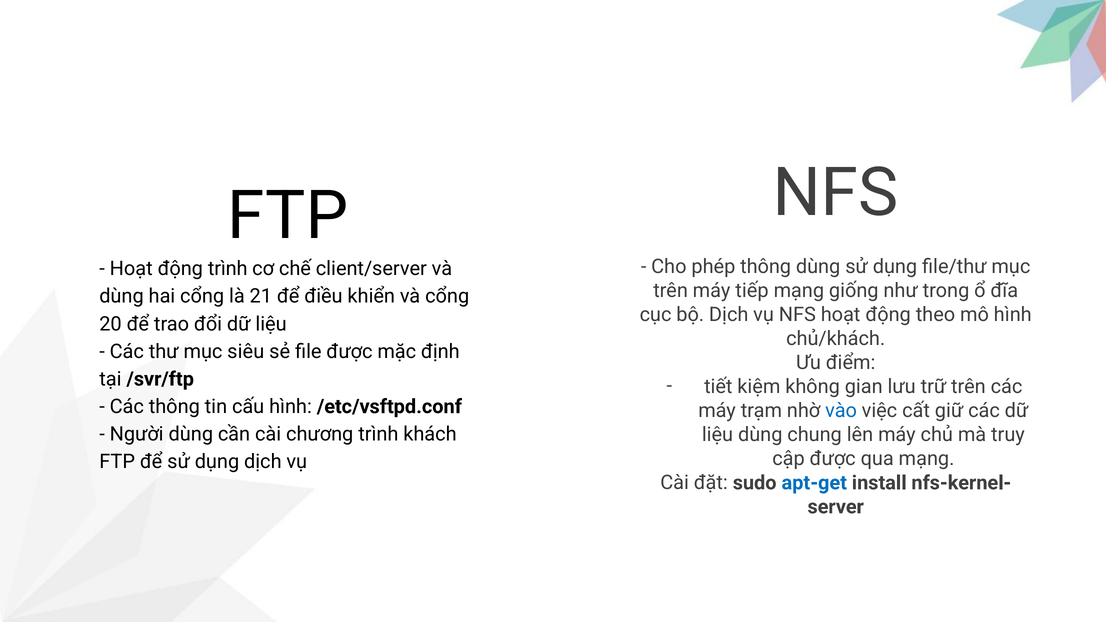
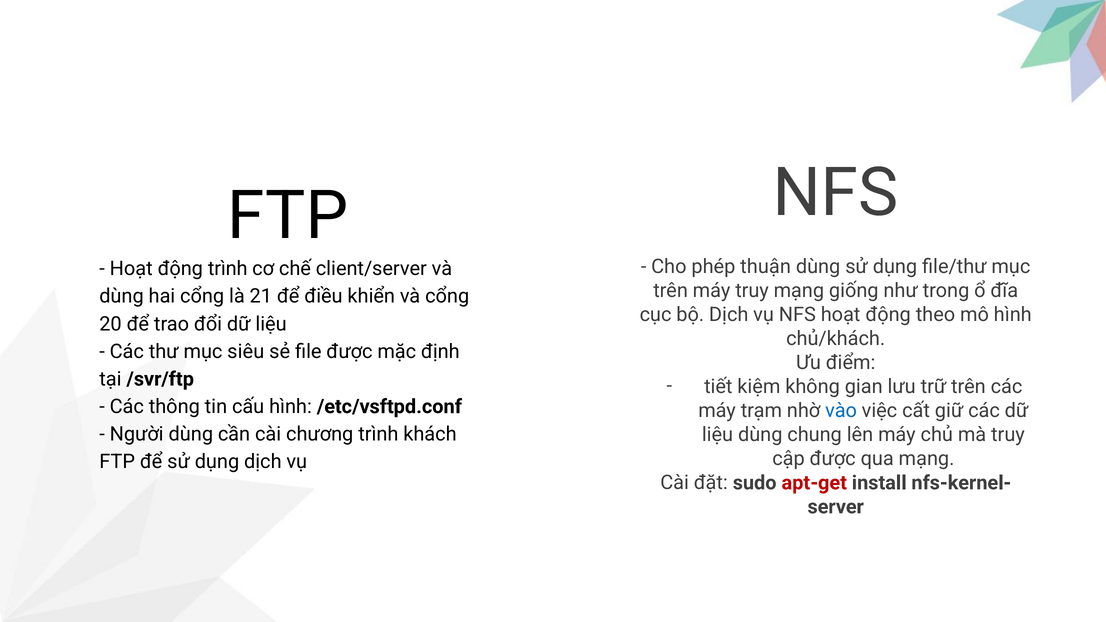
phép thông: thông -> thuận
máy tiếp: tiếp -> truy
apt-get colour: blue -> red
